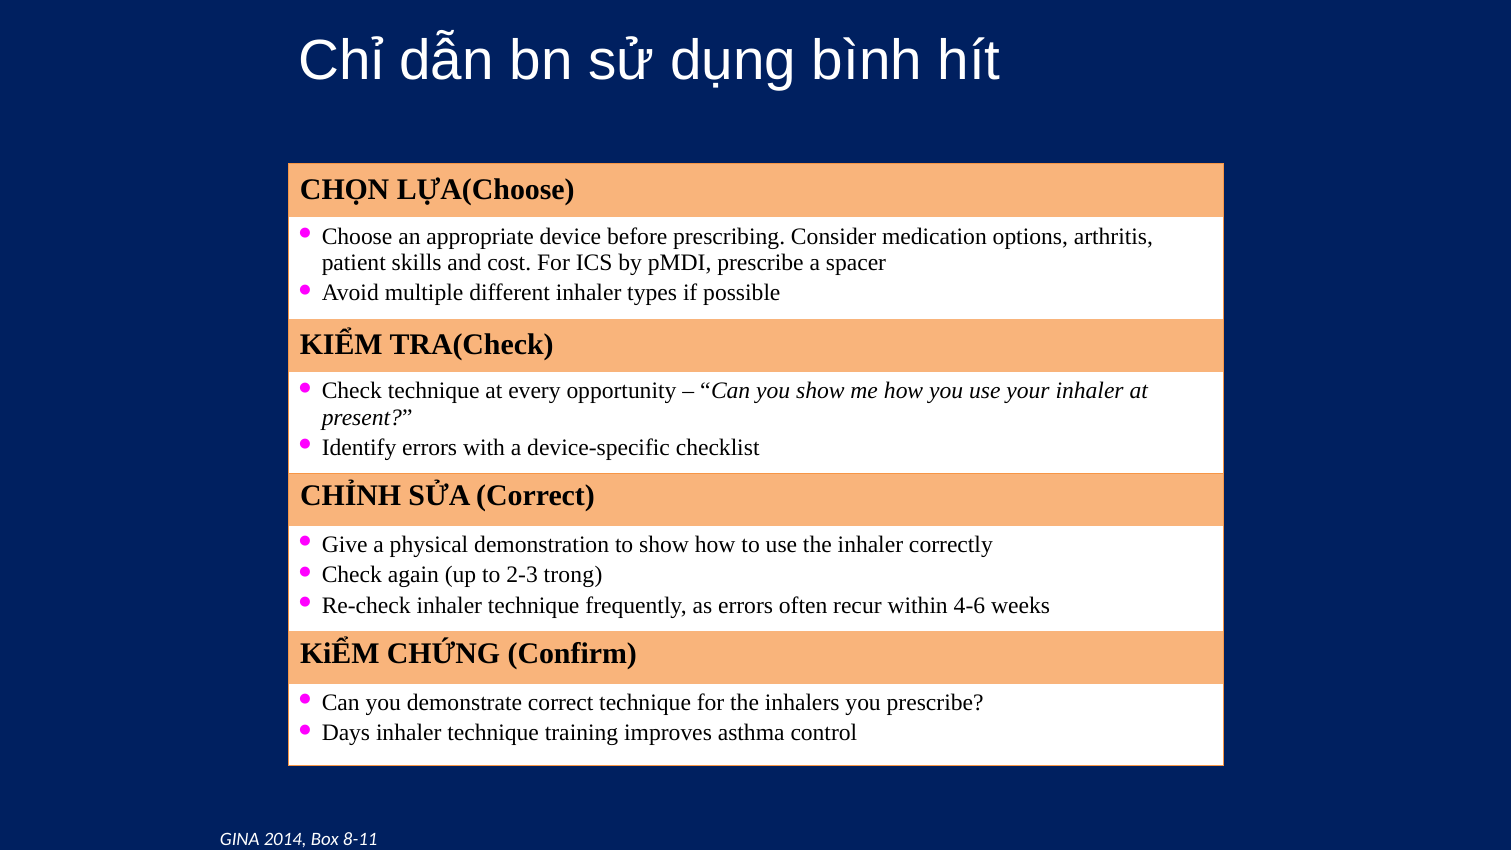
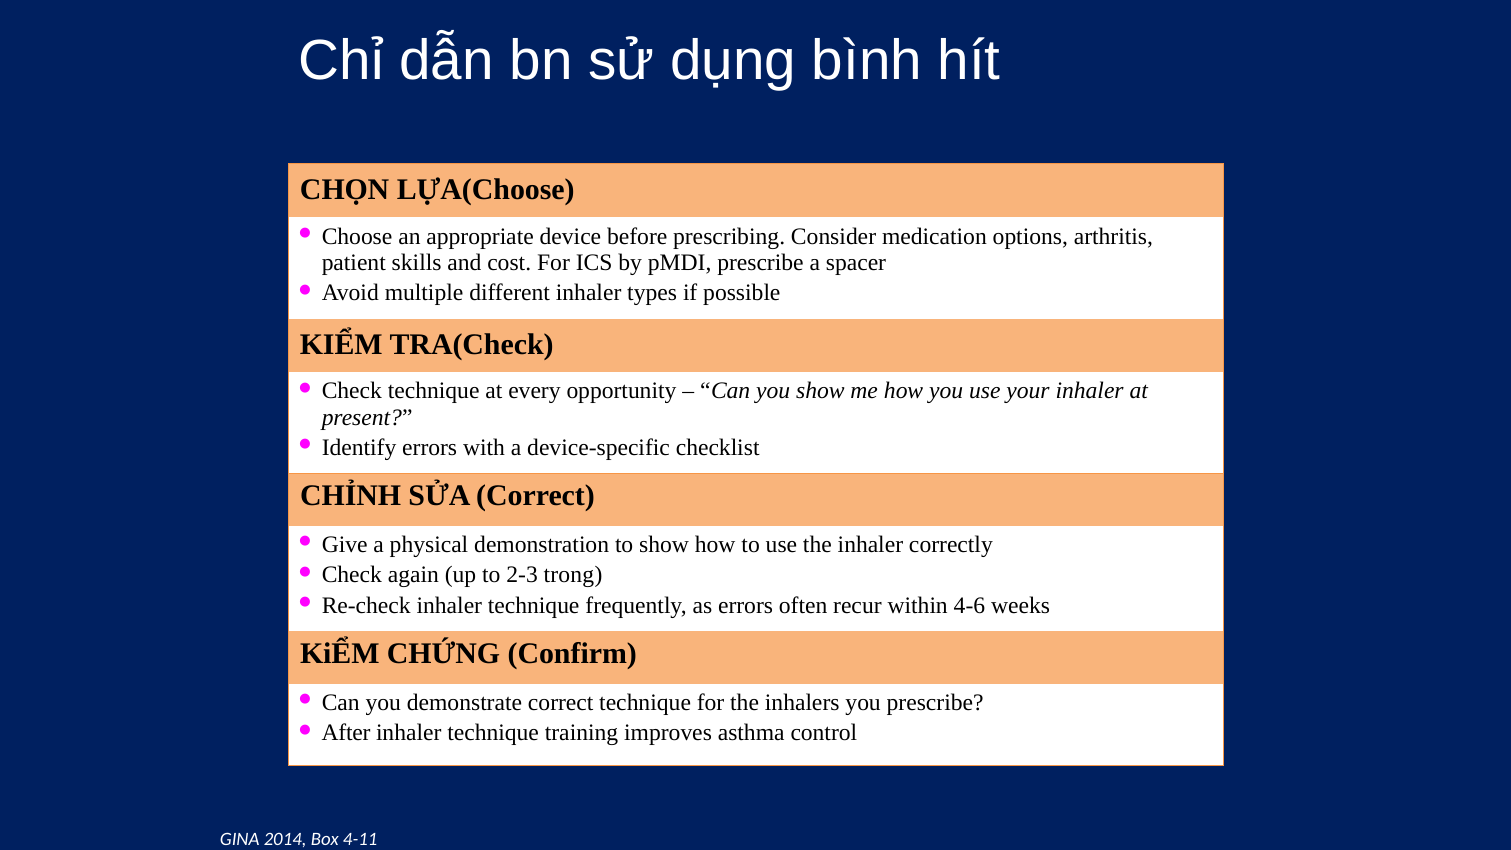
Days: Days -> After
8-11: 8-11 -> 4-11
